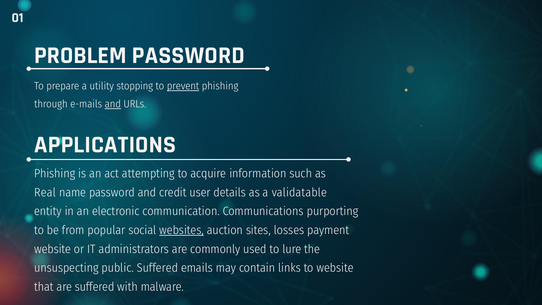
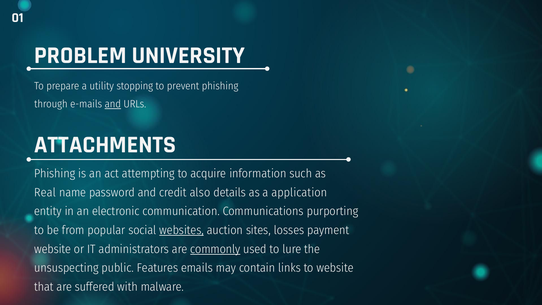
PROBLEM PASSWORD: PASSWORD -> UNIVERSITY
prevent underline: present -> none
APPLICATIONS: APPLICATIONS -> ATTACHMENTS
user: user -> also
validatable: validatable -> application
commonly underline: none -> present
public Suffered: Suffered -> Features
